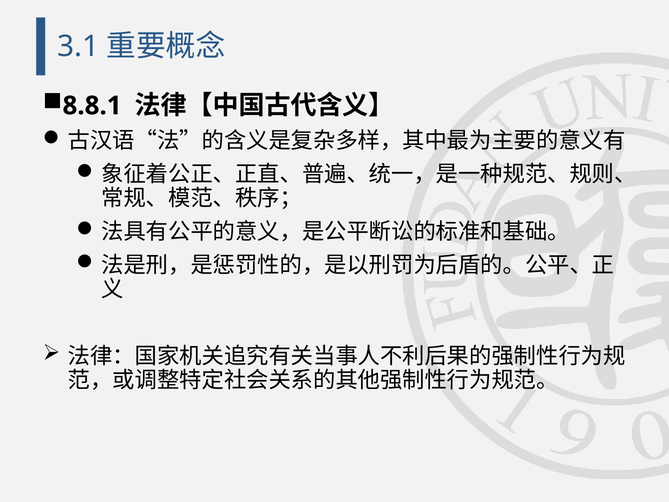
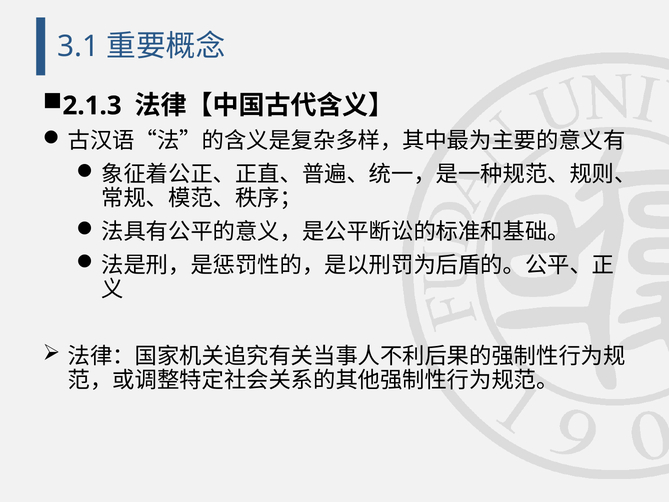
8.8.1: 8.8.1 -> 2.1.3
